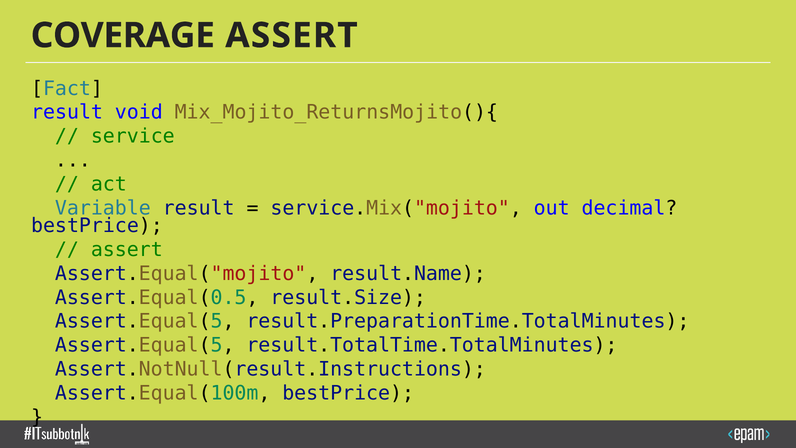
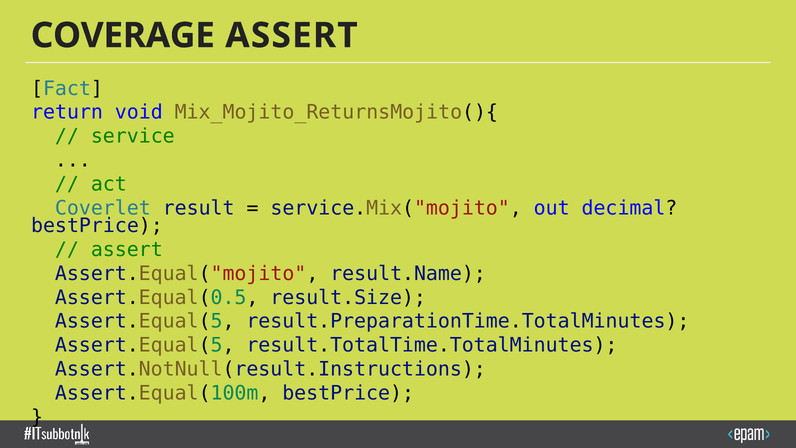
result at (67, 112): result -> return
Variable: Variable -> Coverlet
